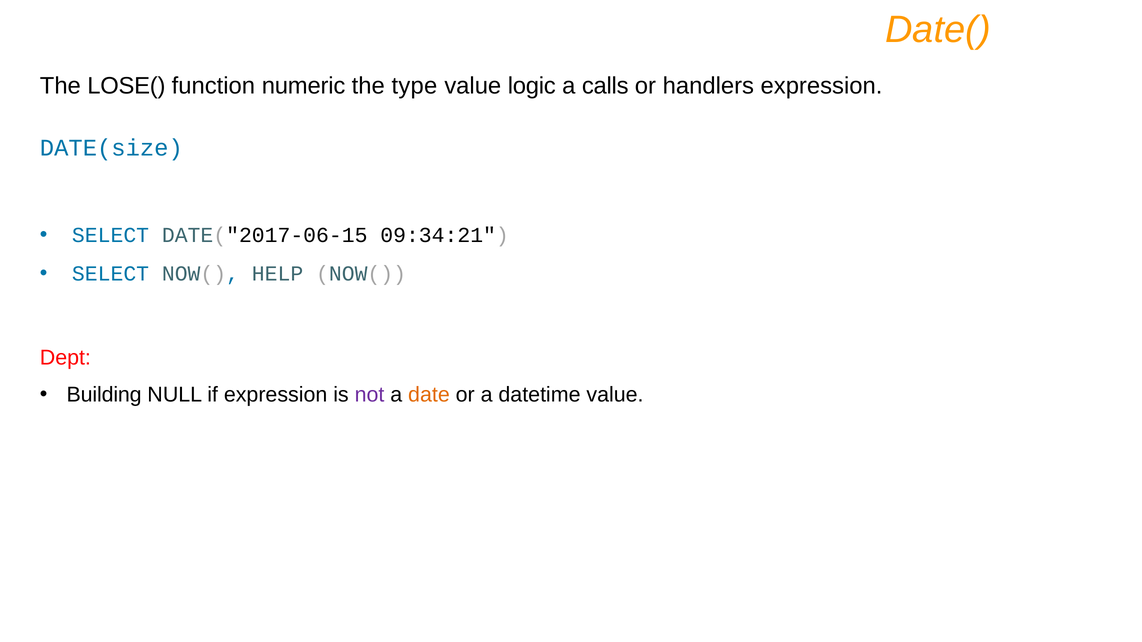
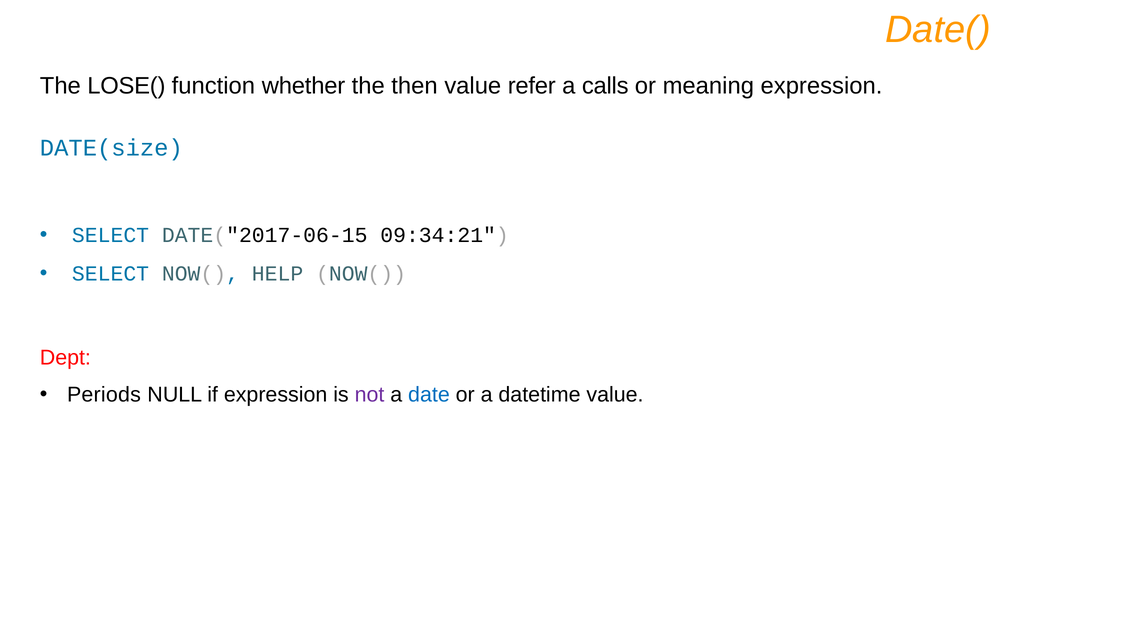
numeric: numeric -> whether
type: type -> then
logic: logic -> refer
handlers: handlers -> meaning
Building: Building -> Periods
date colour: orange -> blue
